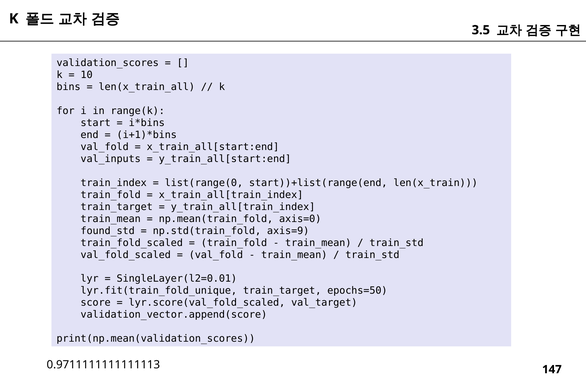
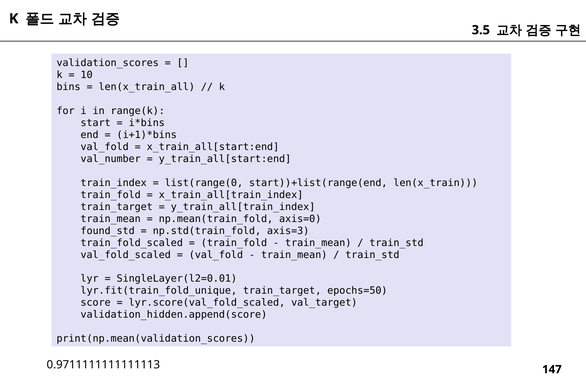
val_inputs: val_inputs -> val_number
axis=9: axis=9 -> axis=3
validation_vector.append(score: validation_vector.append(score -> validation_hidden.append(score
